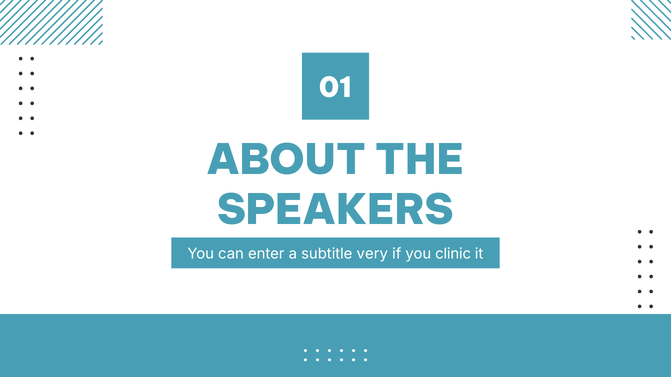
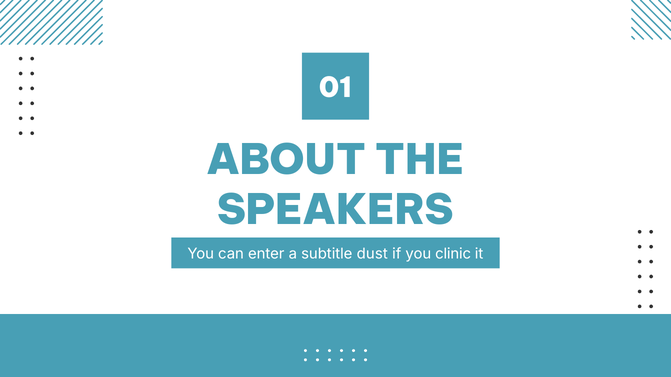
very: very -> dust
